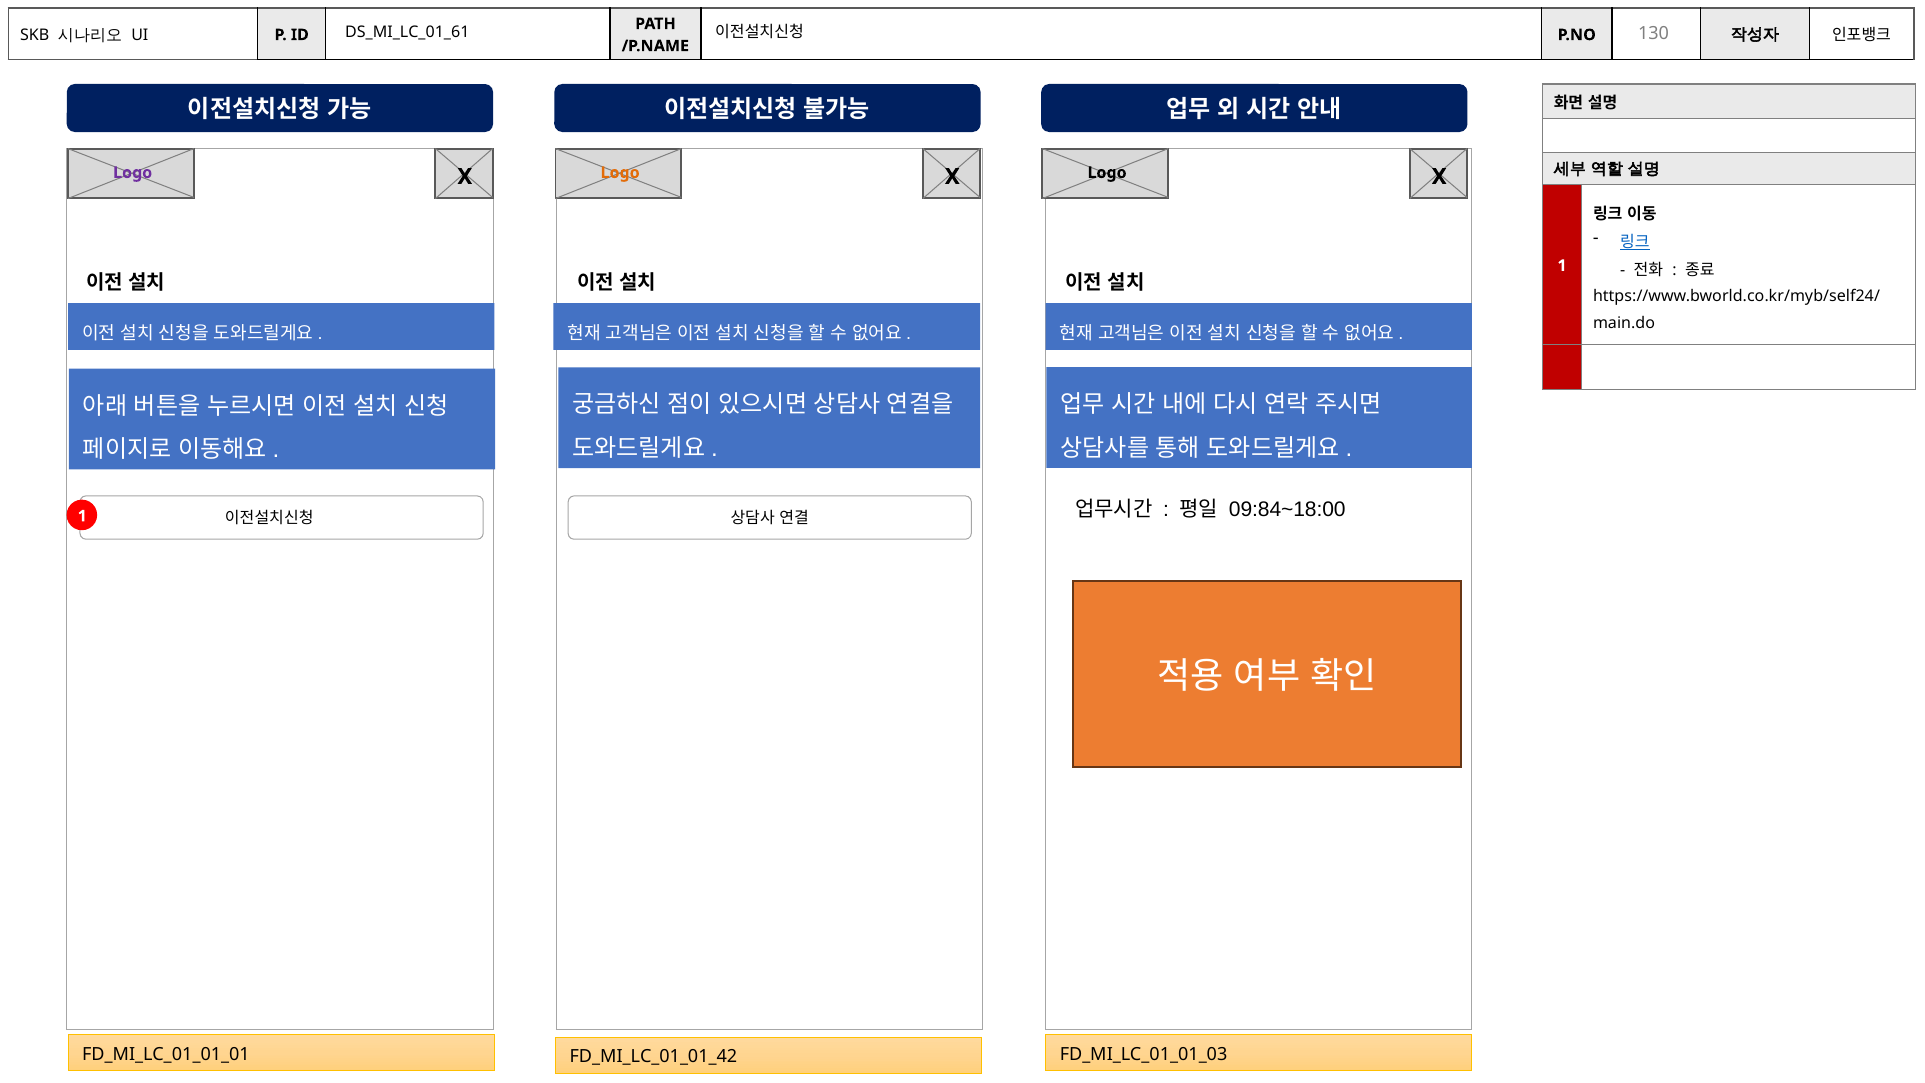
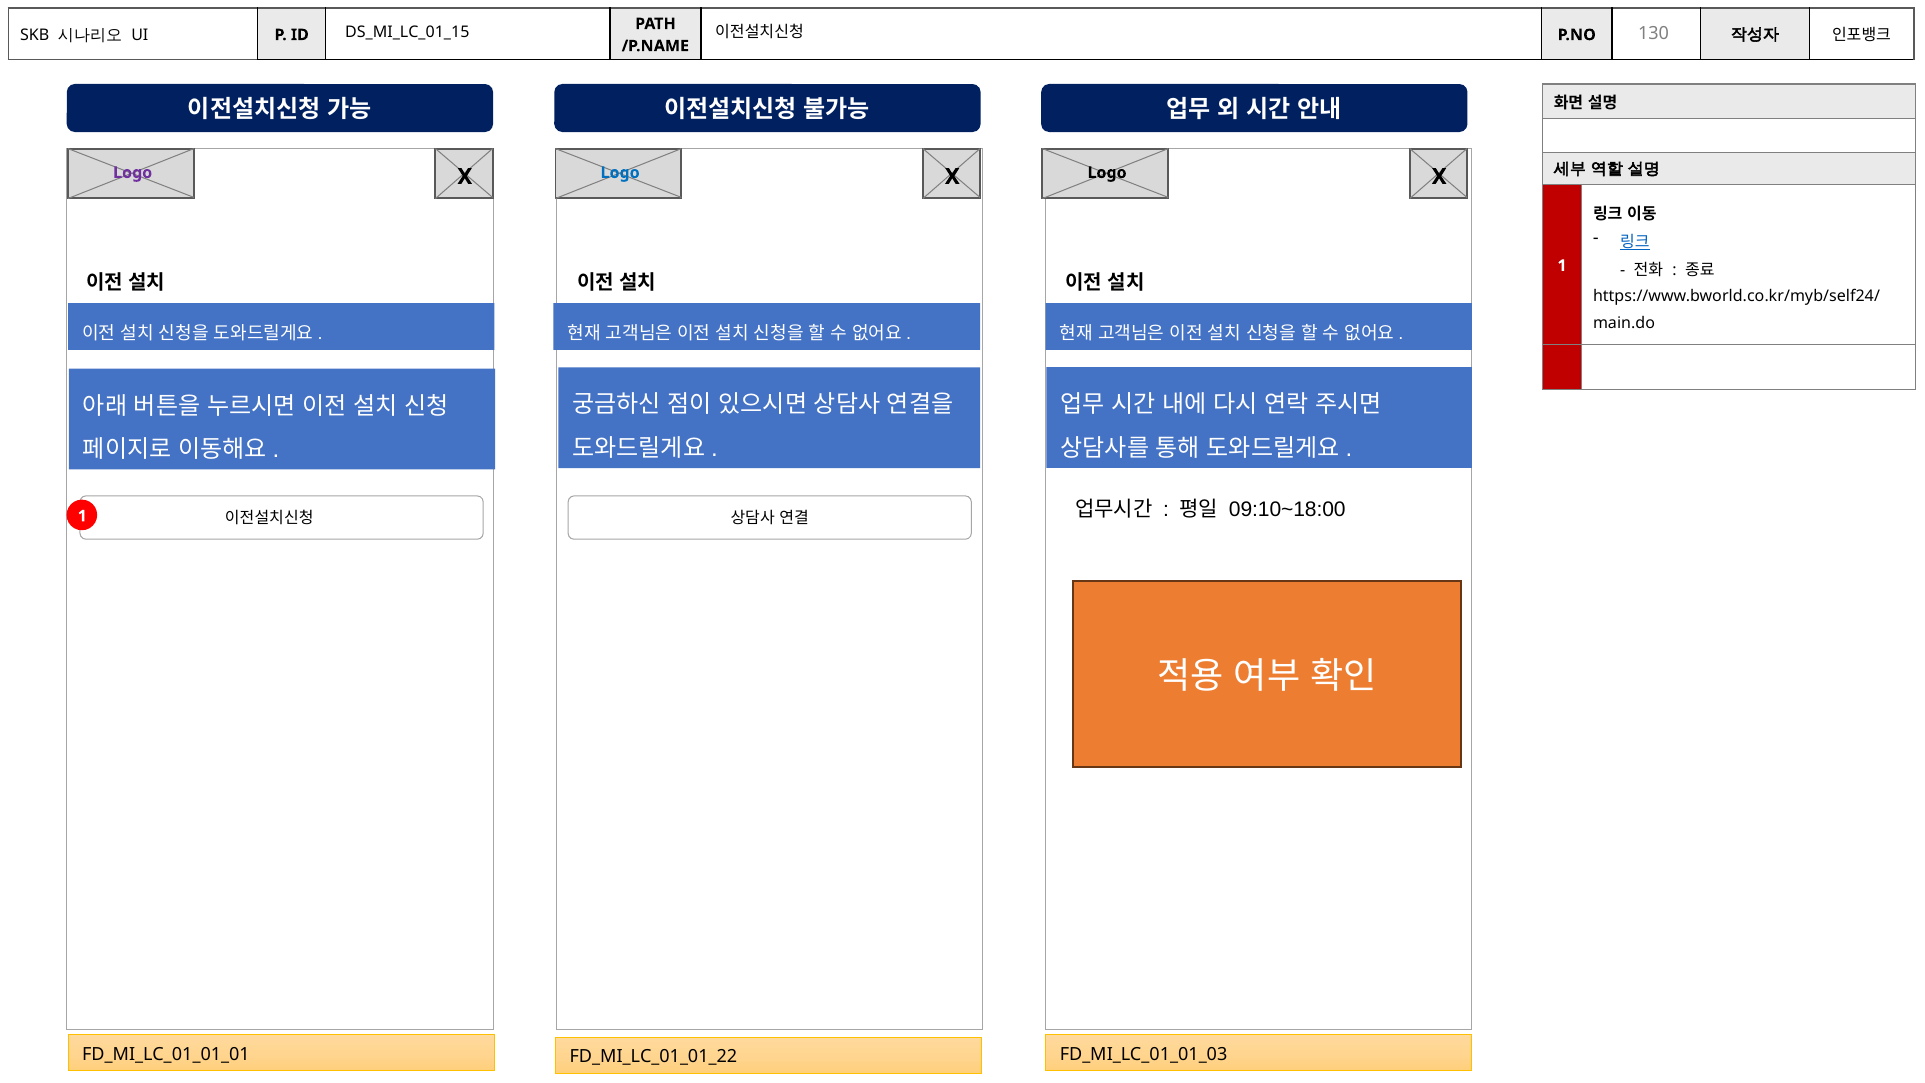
DS_MI_LC_01_61: DS_MI_LC_01_61 -> DS_MI_LC_01_15
Logo at (620, 173) colour: orange -> blue
09:84~18:00: 09:84~18:00 -> 09:10~18:00
FD_MI_LC_01_01_42: FD_MI_LC_01_01_42 -> FD_MI_LC_01_01_22
